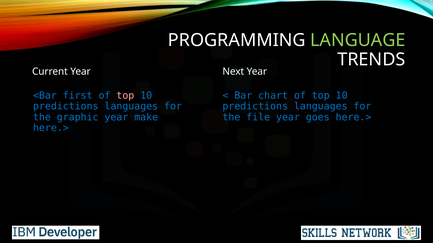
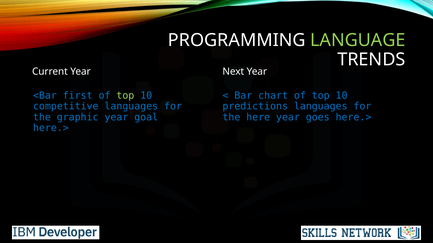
top at (125, 96) colour: pink -> light green
predictions at (66, 107): predictions -> competitive
make: make -> goal
file: file -> here
